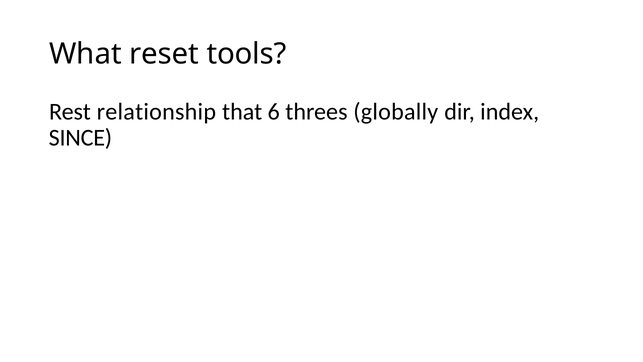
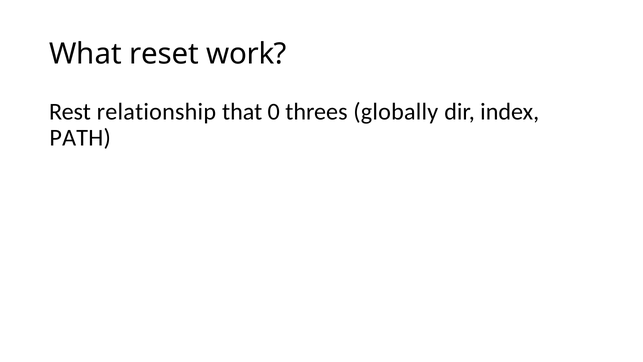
tools: tools -> work
6: 6 -> 0
SINCE: SINCE -> PATH
